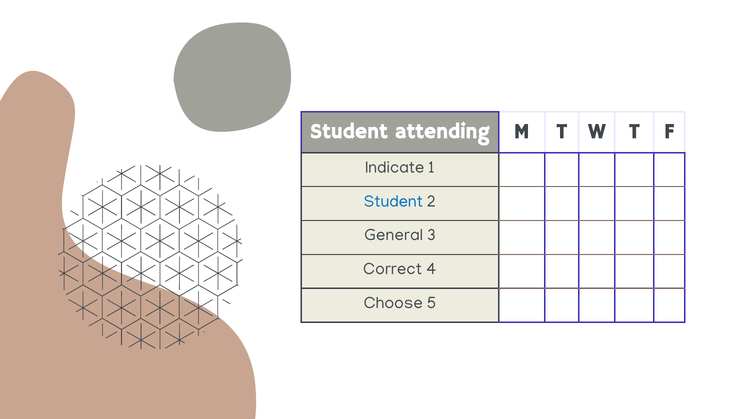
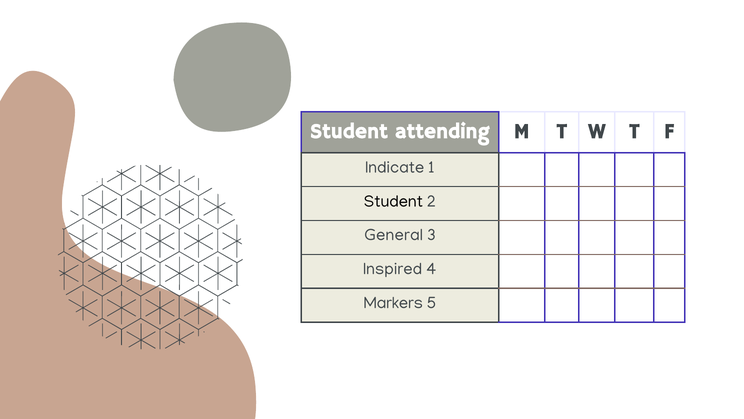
Student at (393, 201) colour: blue -> black
Correct: Correct -> Inspired
Choose: Choose -> Markers
